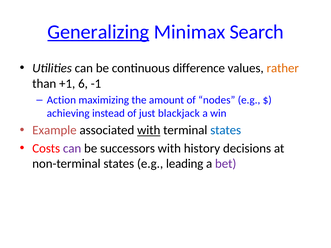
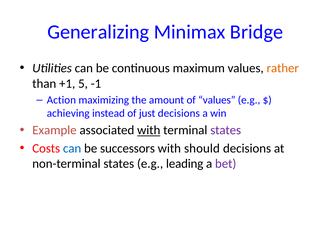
Generalizing underline: present -> none
Search: Search -> Bridge
difference: difference -> maximum
6: 6 -> 5
of nodes: nodes -> values
just blackjack: blackjack -> decisions
states at (226, 130) colour: blue -> purple
can at (72, 148) colour: purple -> blue
history: history -> should
